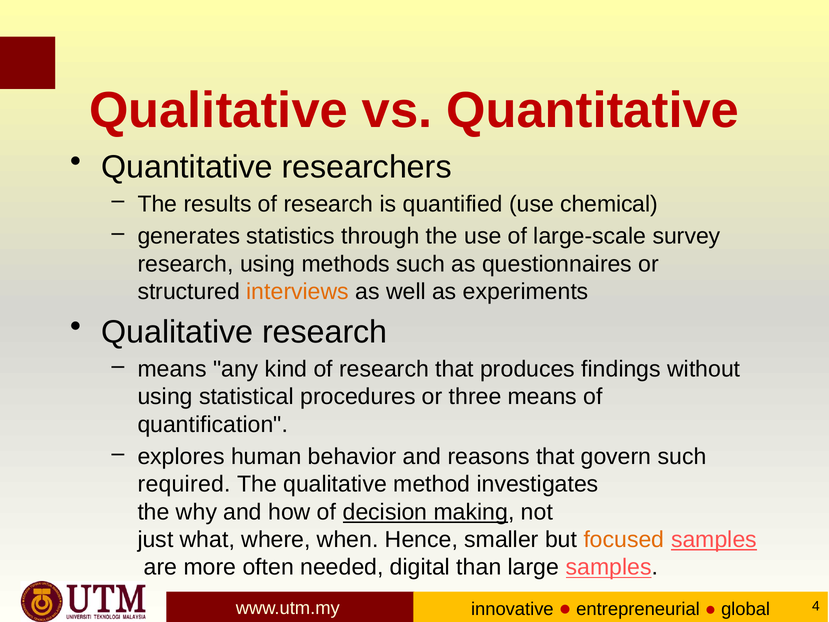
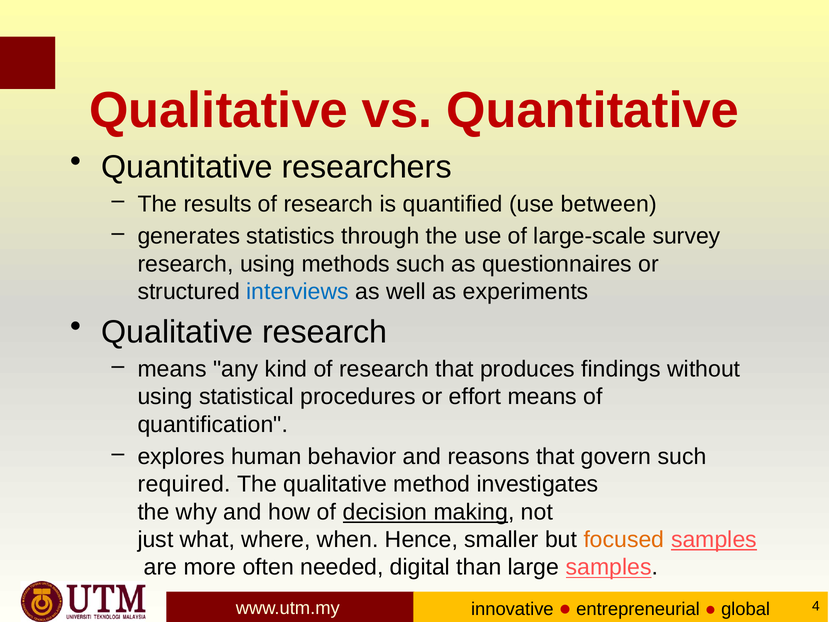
chemical: chemical -> between
interviews colour: orange -> blue
three: three -> effort
